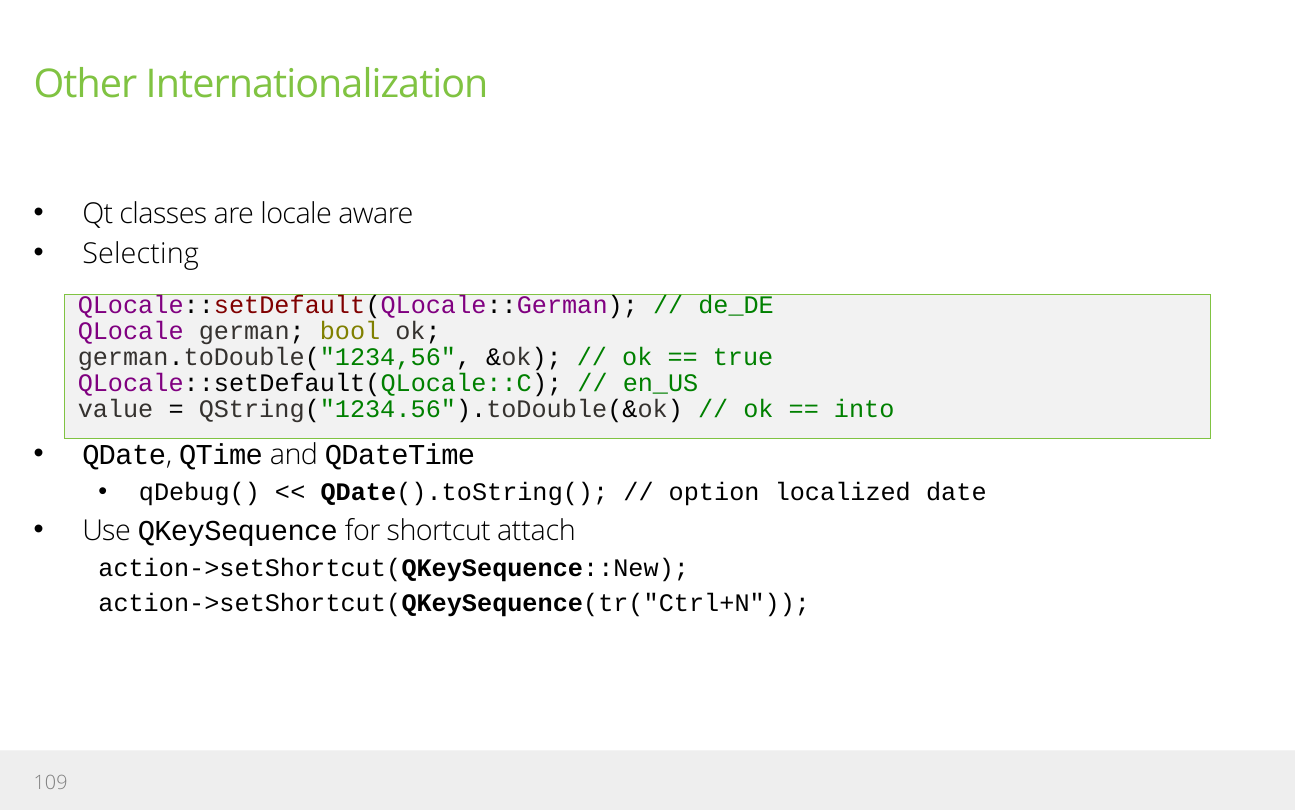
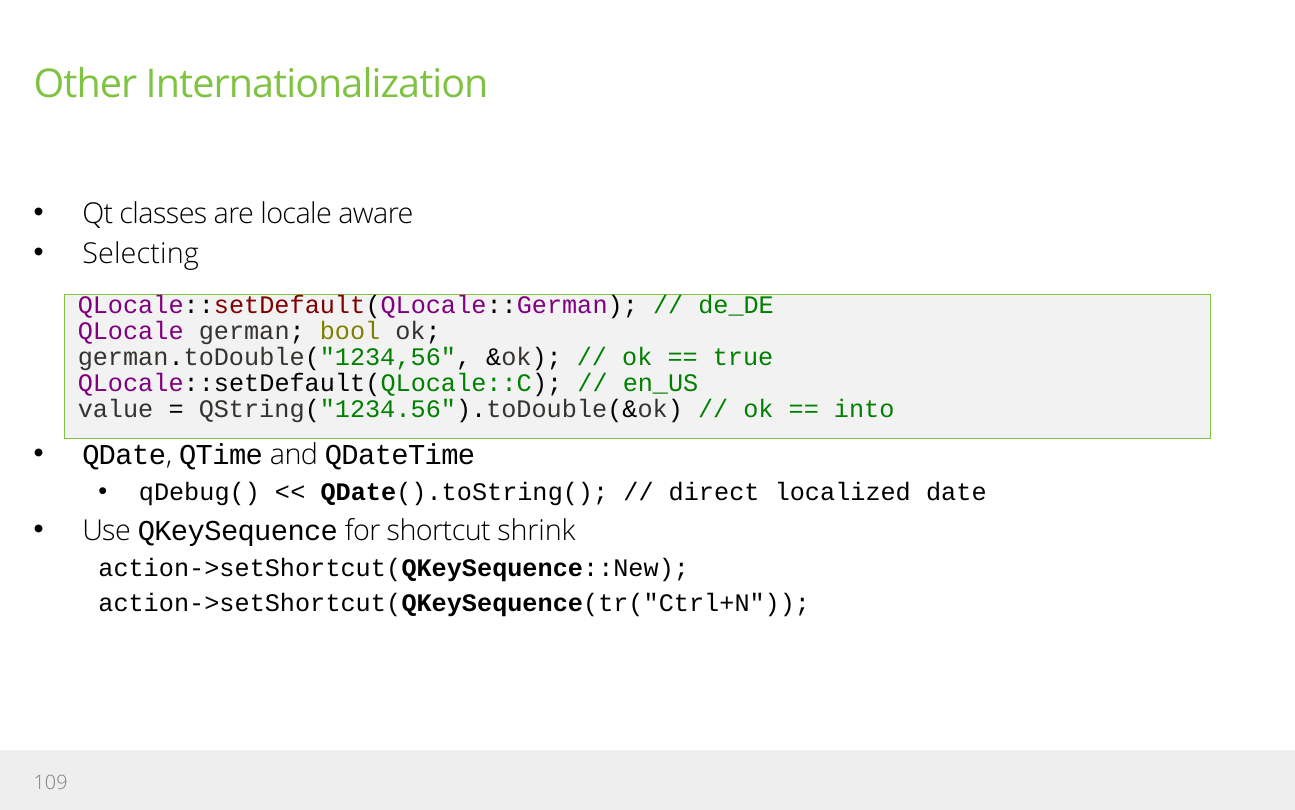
option: option -> direct
attach: attach -> shrink
